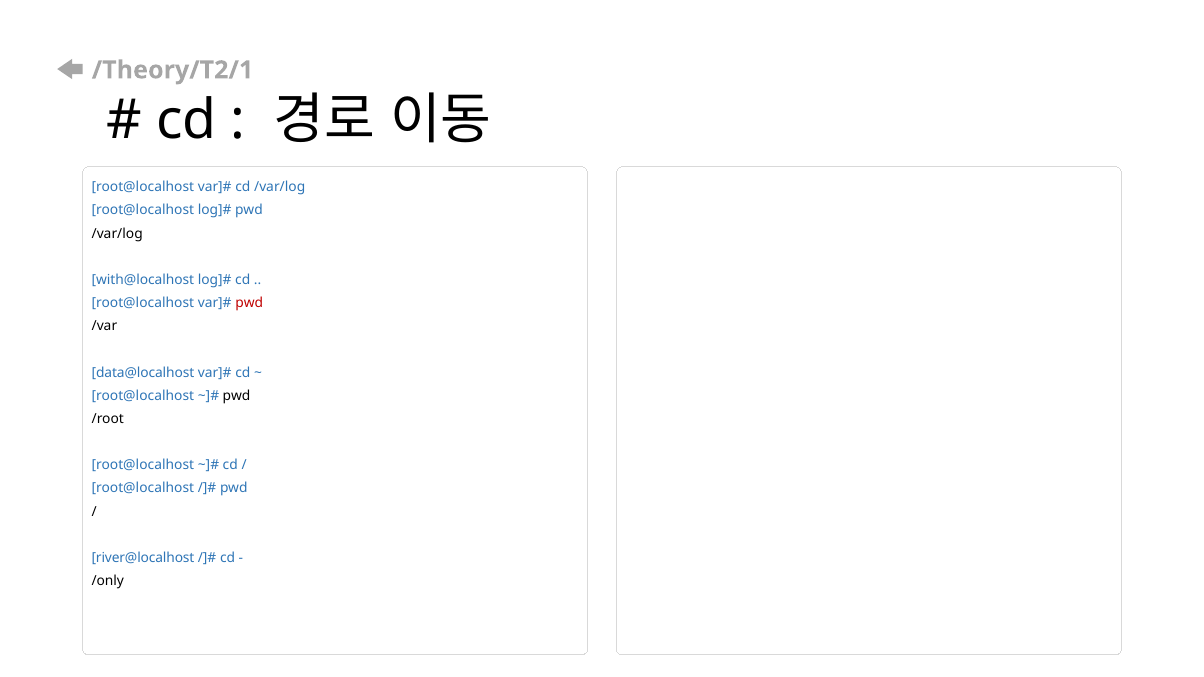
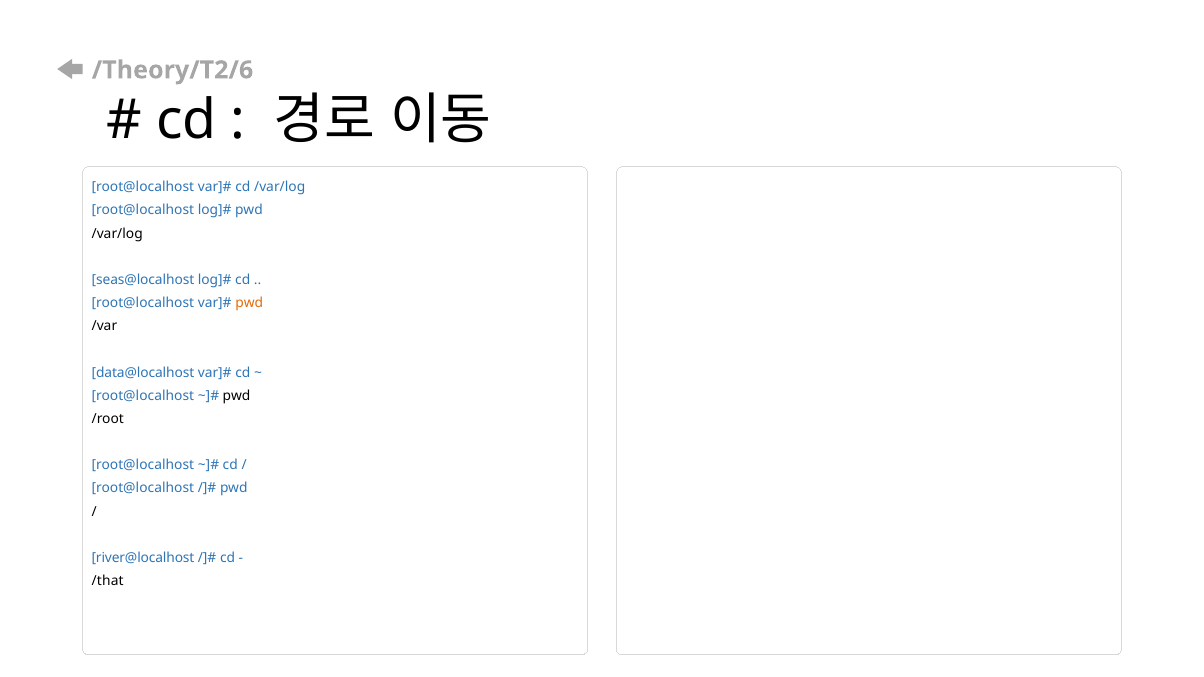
/Theory/T2/1: /Theory/T2/1 -> /Theory/T2/6
with@localhost: with@localhost -> seas@localhost
pwd at (249, 303) colour: red -> orange
/only: /only -> /that
